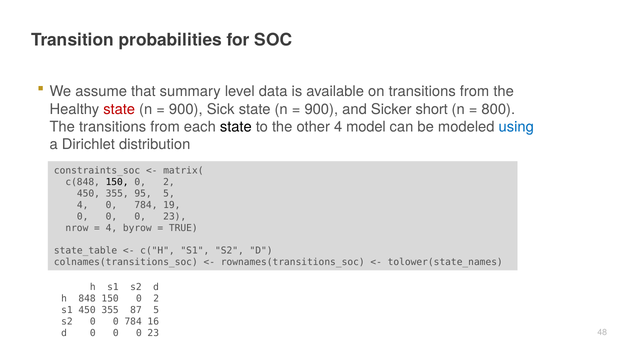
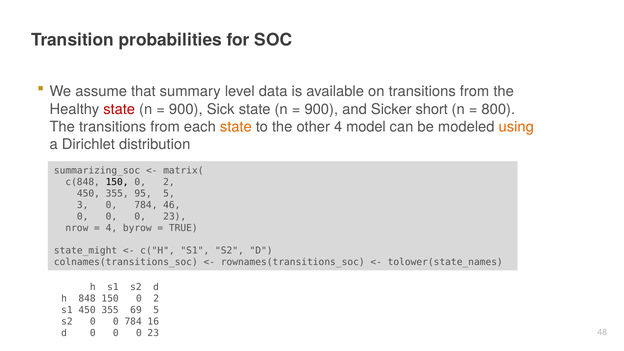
state at (236, 127) colour: black -> orange
using colour: blue -> orange
constraints_soc: constraints_soc -> summarizing_soc
4 at (83, 205): 4 -> 3
19: 19 -> 46
state_table: state_table -> state_might
87: 87 -> 69
